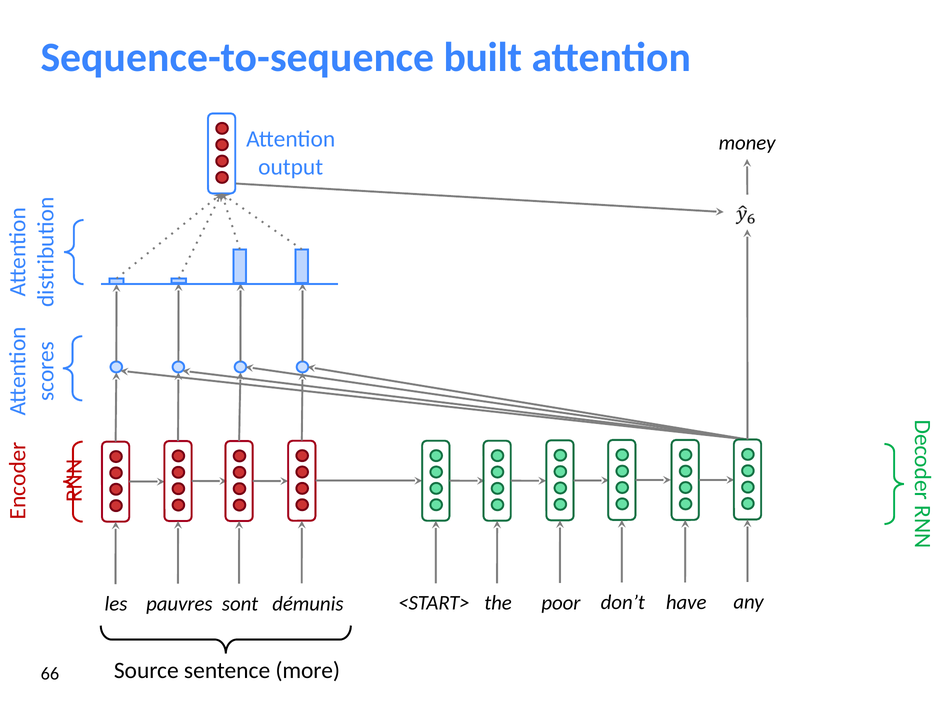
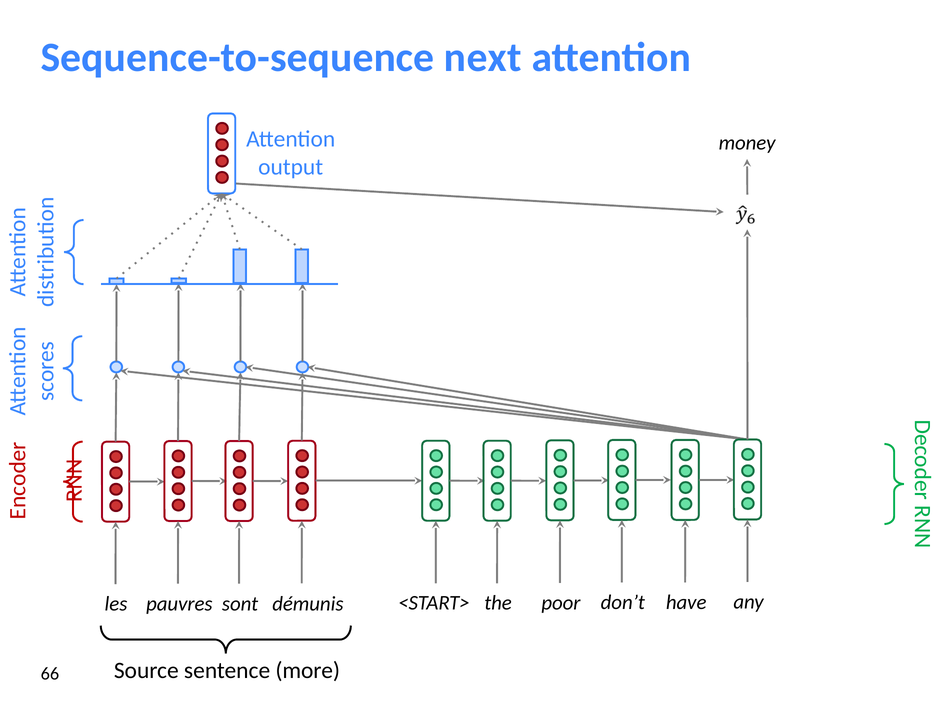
built: built -> next
